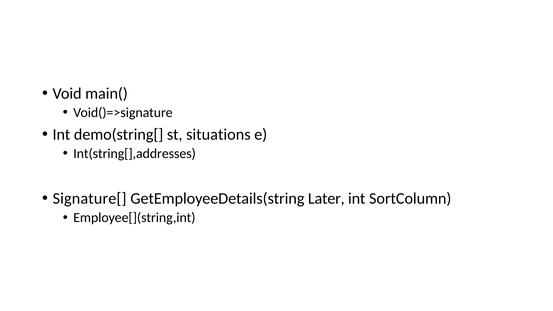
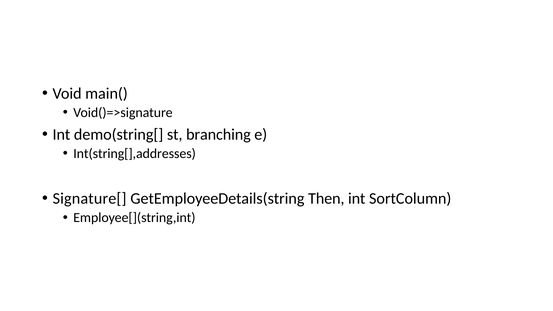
situations: situations -> branching
Later: Later -> Then
